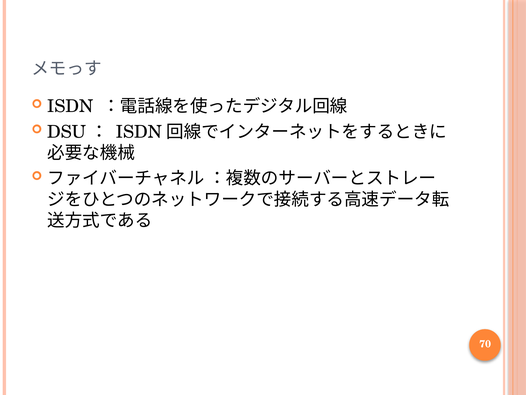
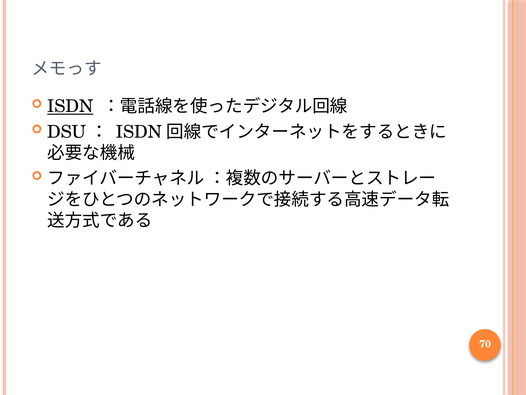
ISDN underline: none -> present
